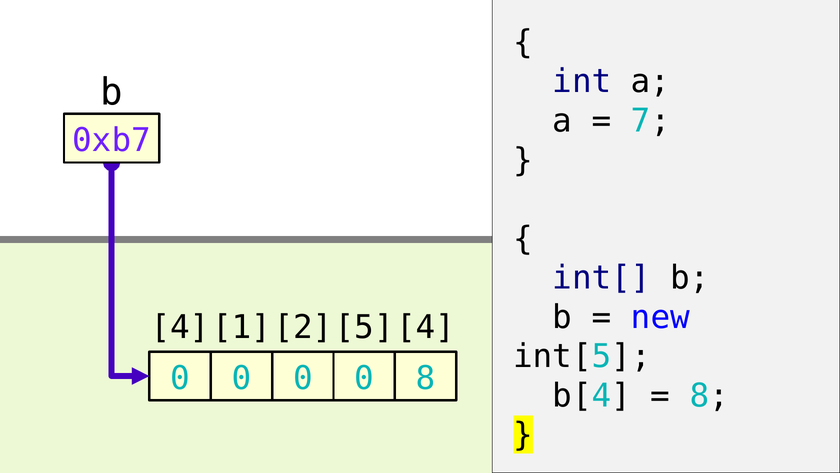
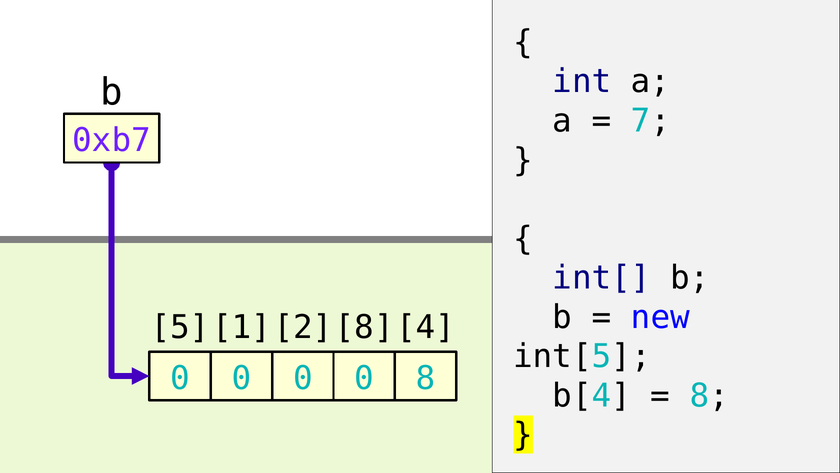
4 at (180, 327): 4 -> 5
5 at (364, 327): 5 -> 8
